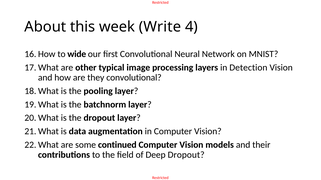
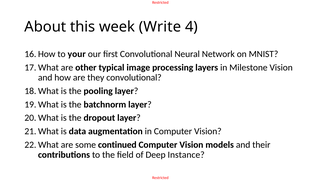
wide: wide -> your
Detection: Detection -> Milestone
Deep Dropout: Dropout -> Instance
